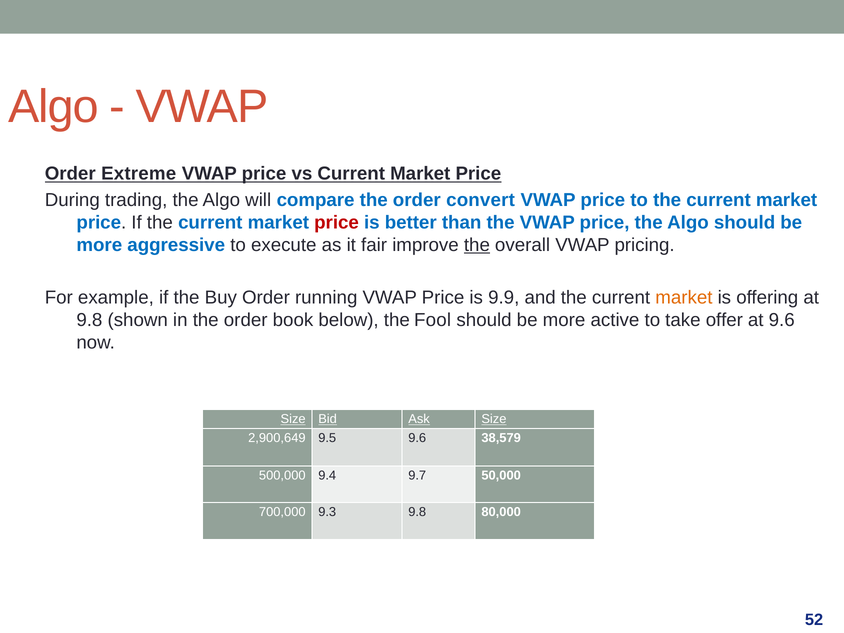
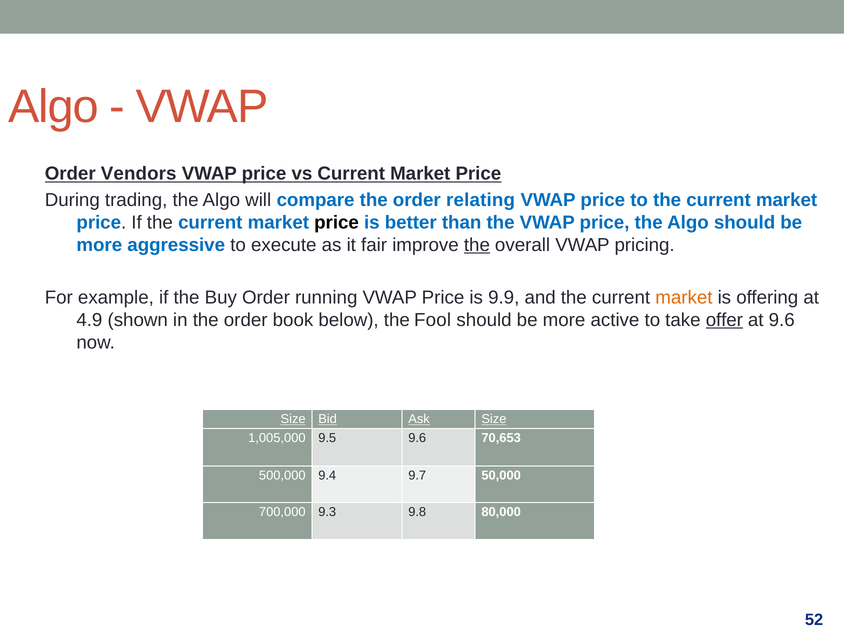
Extreme: Extreme -> Vendors
convert: convert -> relating
price at (337, 222) colour: red -> black
9.8 at (89, 320): 9.8 -> 4.9
offer underline: none -> present
2,900,649: 2,900,649 -> 1,005,000
38,579: 38,579 -> 70,653
